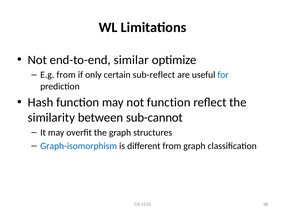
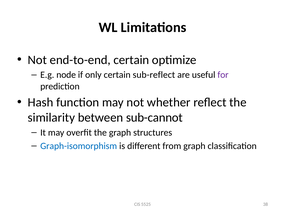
end-to-end similar: similar -> certain
E.g from: from -> node
for colour: blue -> purple
not function: function -> whether
